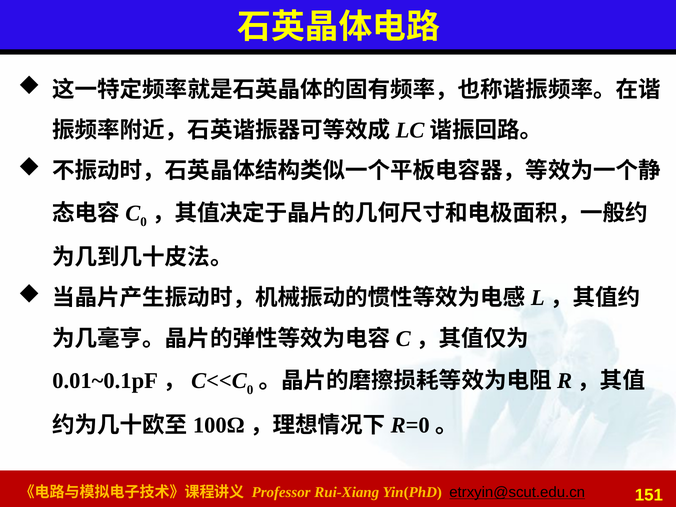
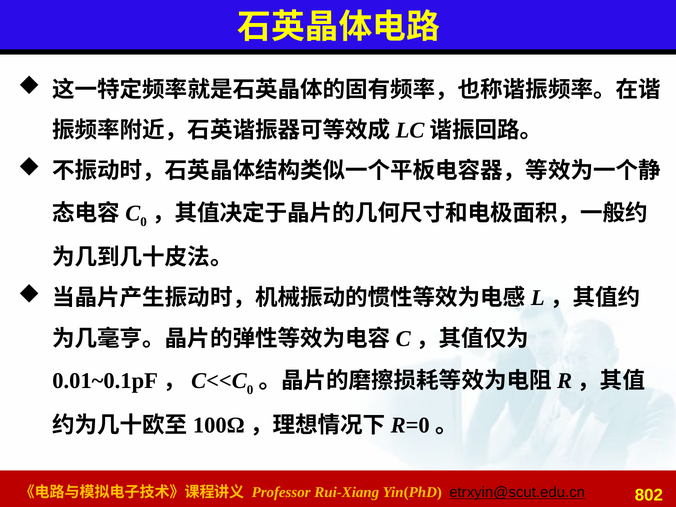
151: 151 -> 802
